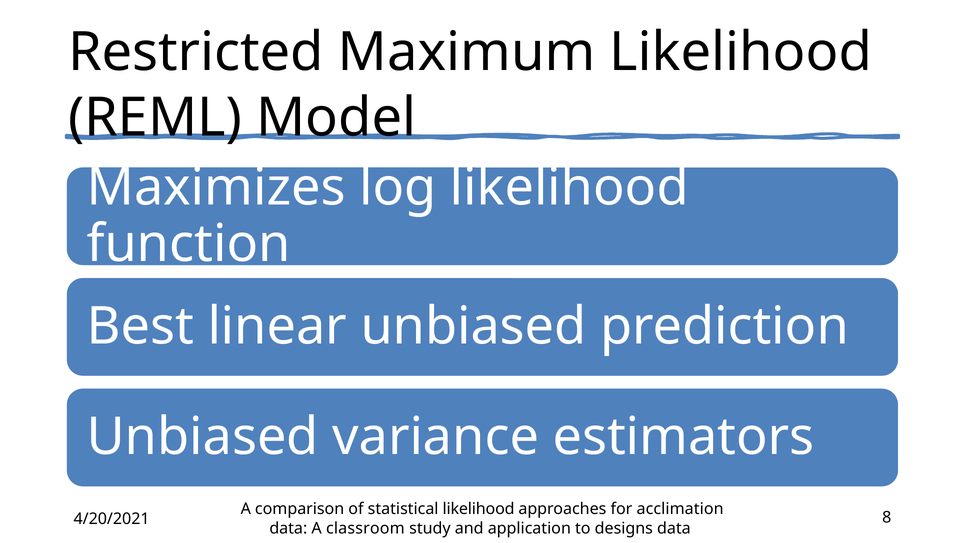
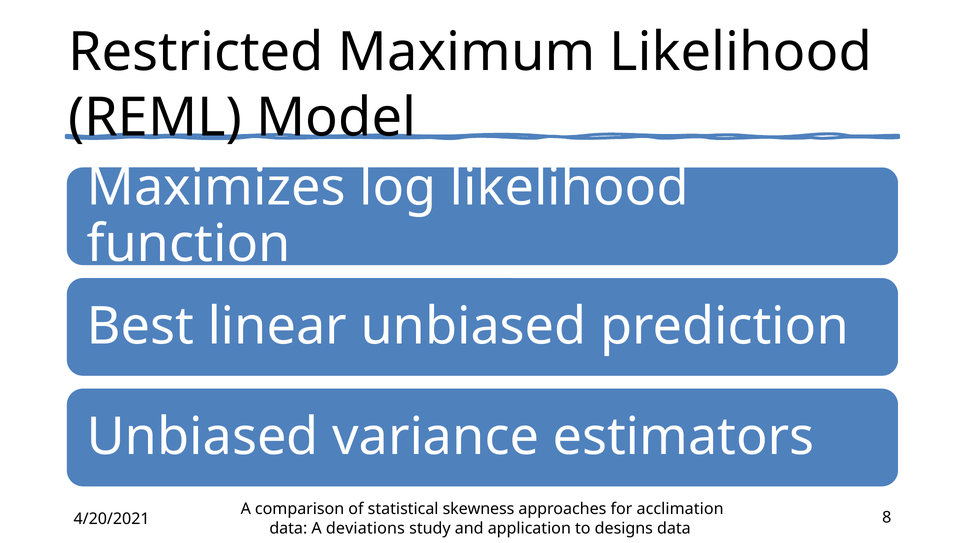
statistical likelihood: likelihood -> skewness
classroom: classroom -> deviations
